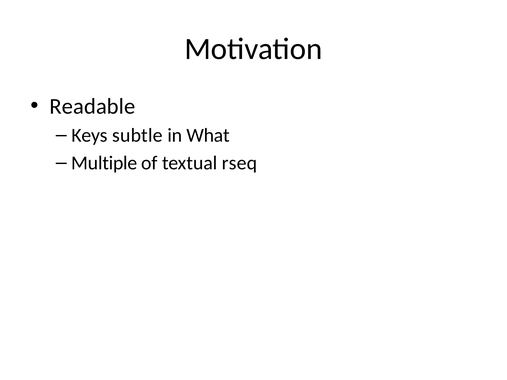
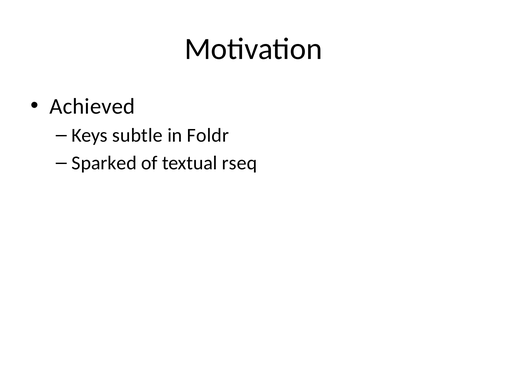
Readable: Readable -> Achieved
What: What -> Foldr
Multiple: Multiple -> Sparked
